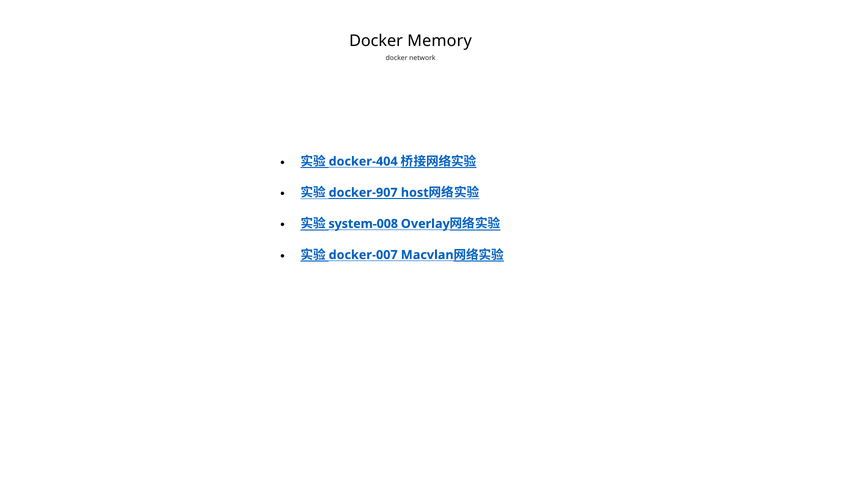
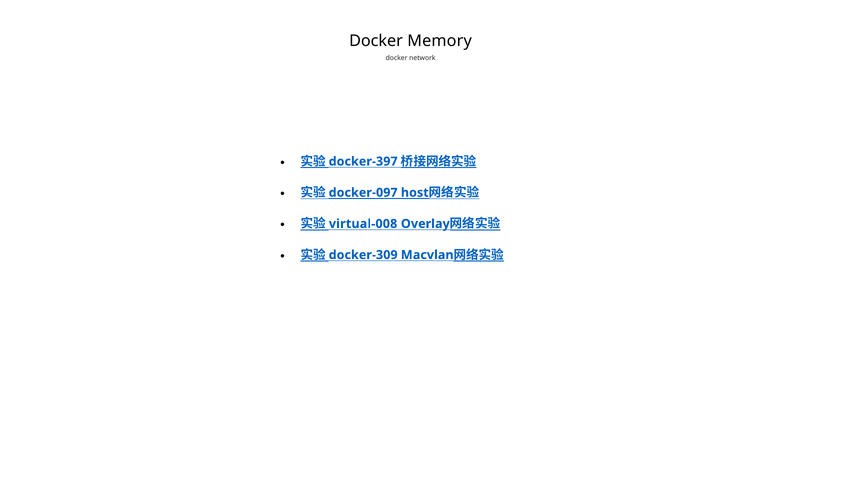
docker-404: docker-404 -> docker-397
docker-907: docker-907 -> docker-097
system-008: system-008 -> virtual-008
docker-007: docker-007 -> docker-309
